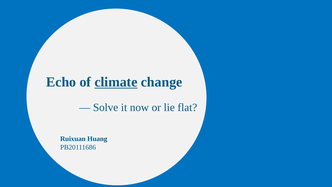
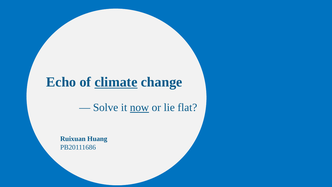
now underline: none -> present
